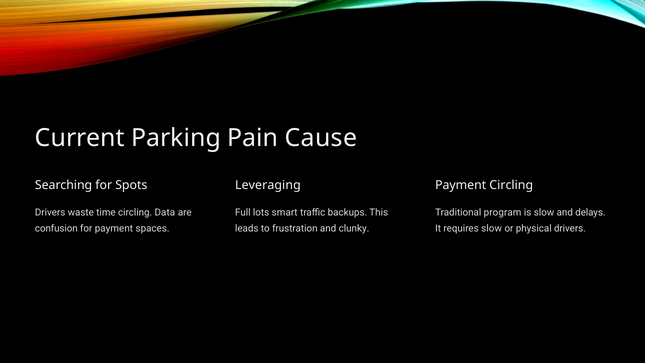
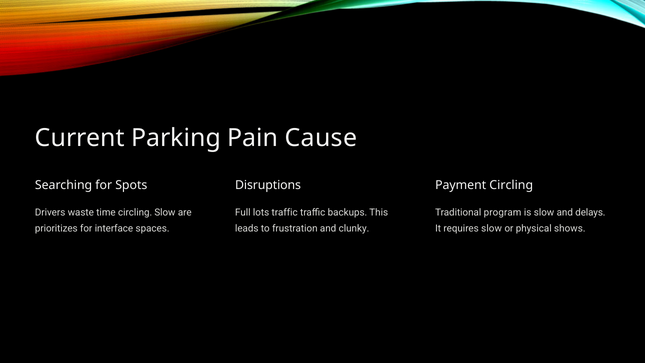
Leveraging: Leveraging -> Disruptions
circling Data: Data -> Slow
lots smart: smart -> traffic
confusion: confusion -> prioritizes
for payment: payment -> interface
physical drivers: drivers -> shows
